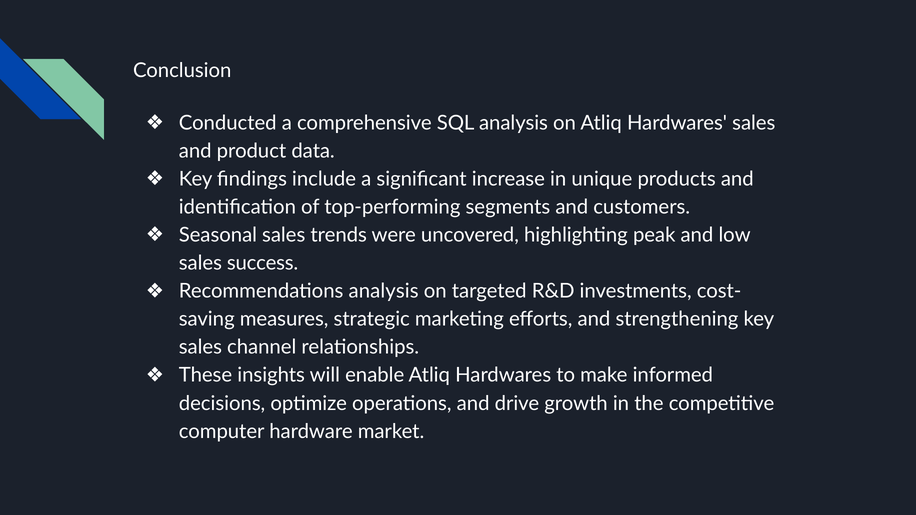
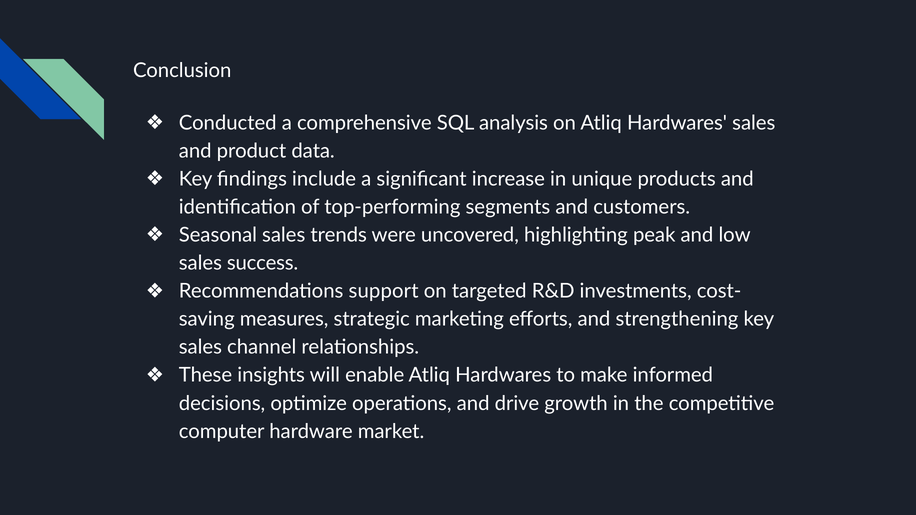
Recommendations analysis: analysis -> support
